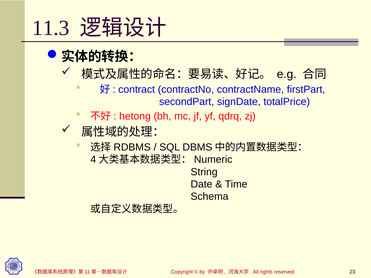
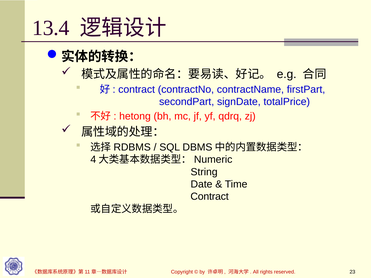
11.3: 11.3 -> 13.4
Schema at (210, 197): Schema -> Contract
